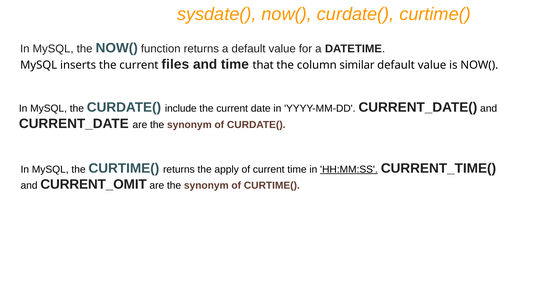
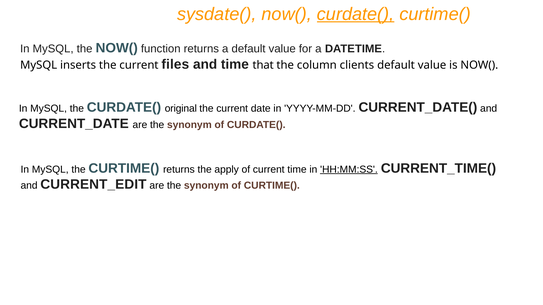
curdate( at (356, 14) underline: none -> present
similar: similar -> clients
include: include -> original
CURRENT_OMIT: CURRENT_OMIT -> CURRENT_EDIT
